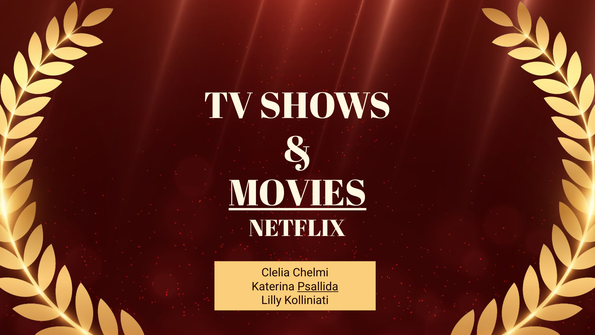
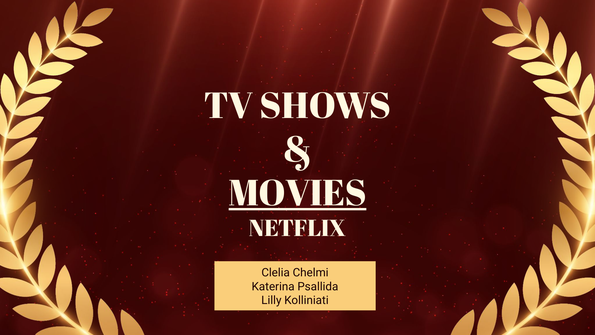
Psallida underline: present -> none
